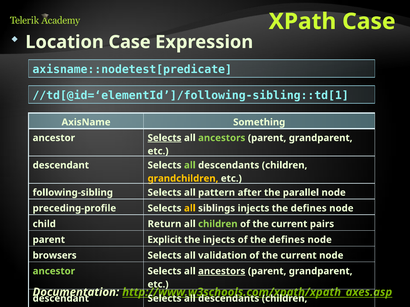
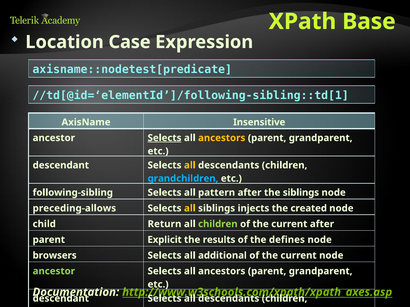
XPath Case: Case -> Base
Something: Something -> Insensitive
ancestors at (222, 138) colour: light green -> yellow
all at (190, 165) colour: light green -> yellow
grandchildren at (183, 179) colour: yellow -> light blue
the parallel: parallel -> siblings
preceding-profile: preceding-profile -> preceding-allows
defines at (309, 209): defines -> created
current pairs: pairs -> after
the injects: injects -> results
validation: validation -> additional
ancestors at (222, 272) underline: present -> none
